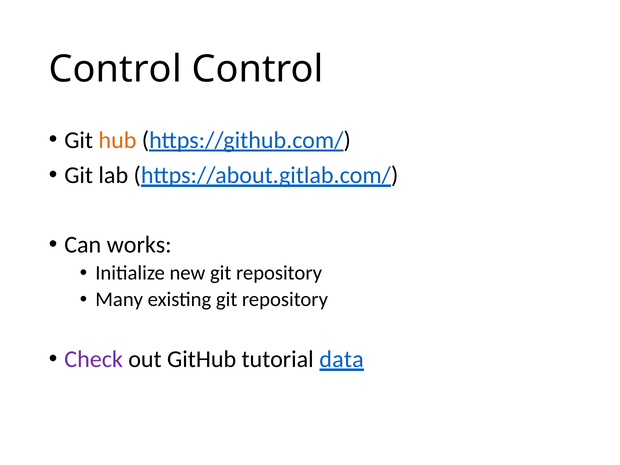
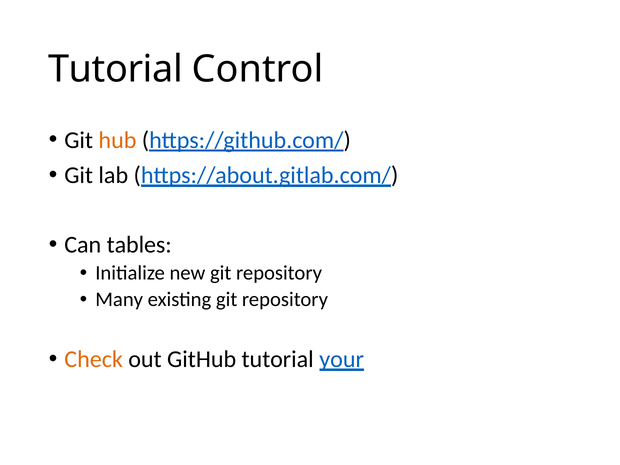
Control at (115, 69): Control -> Tutorial
works: works -> tables
Check colour: purple -> orange
data: data -> your
